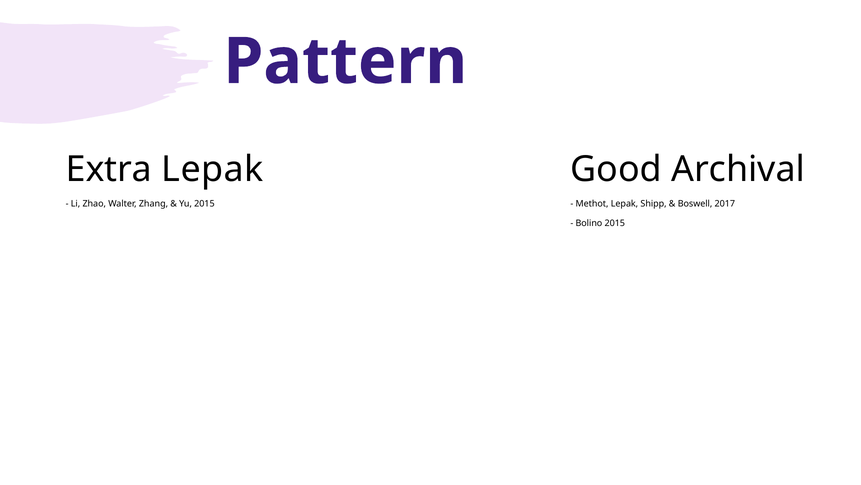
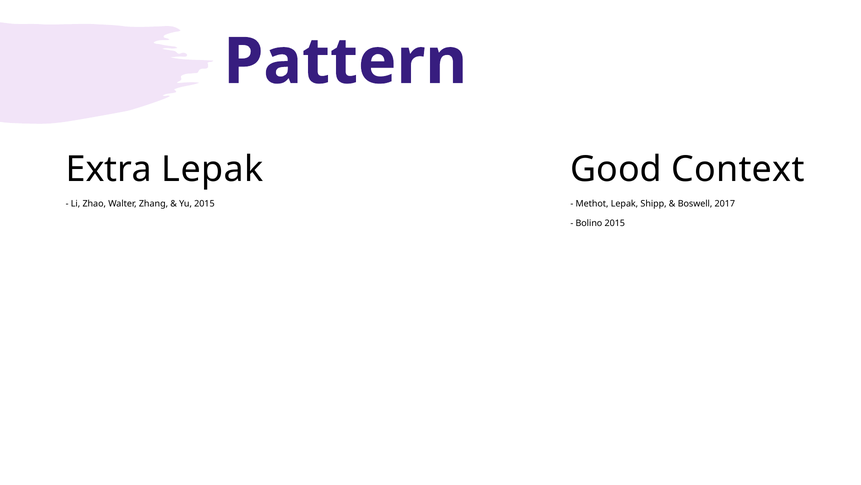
Archival: Archival -> Context
